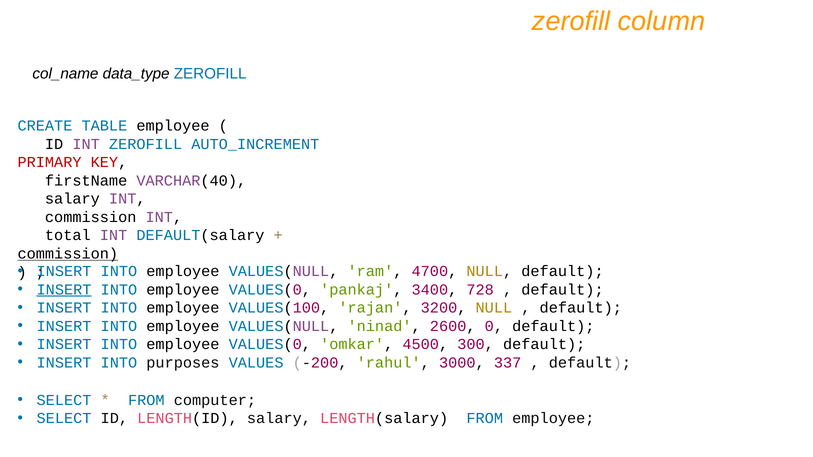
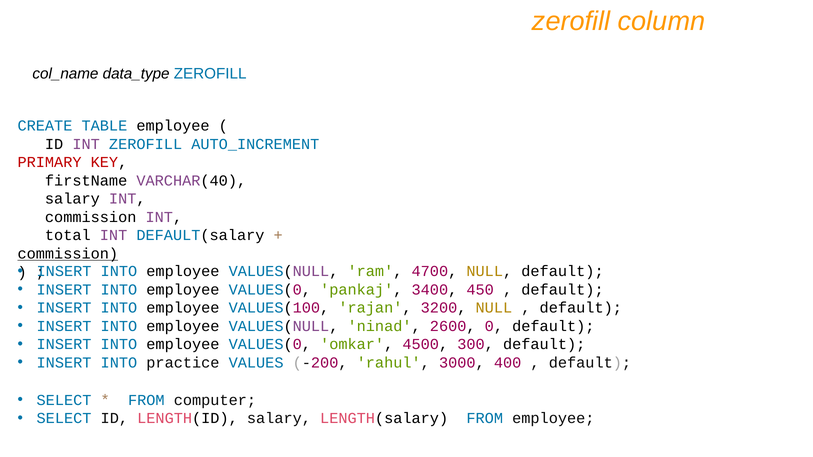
INSERT at (64, 290) underline: present -> none
728: 728 -> 450
purposes: purposes -> practice
337: 337 -> 400
